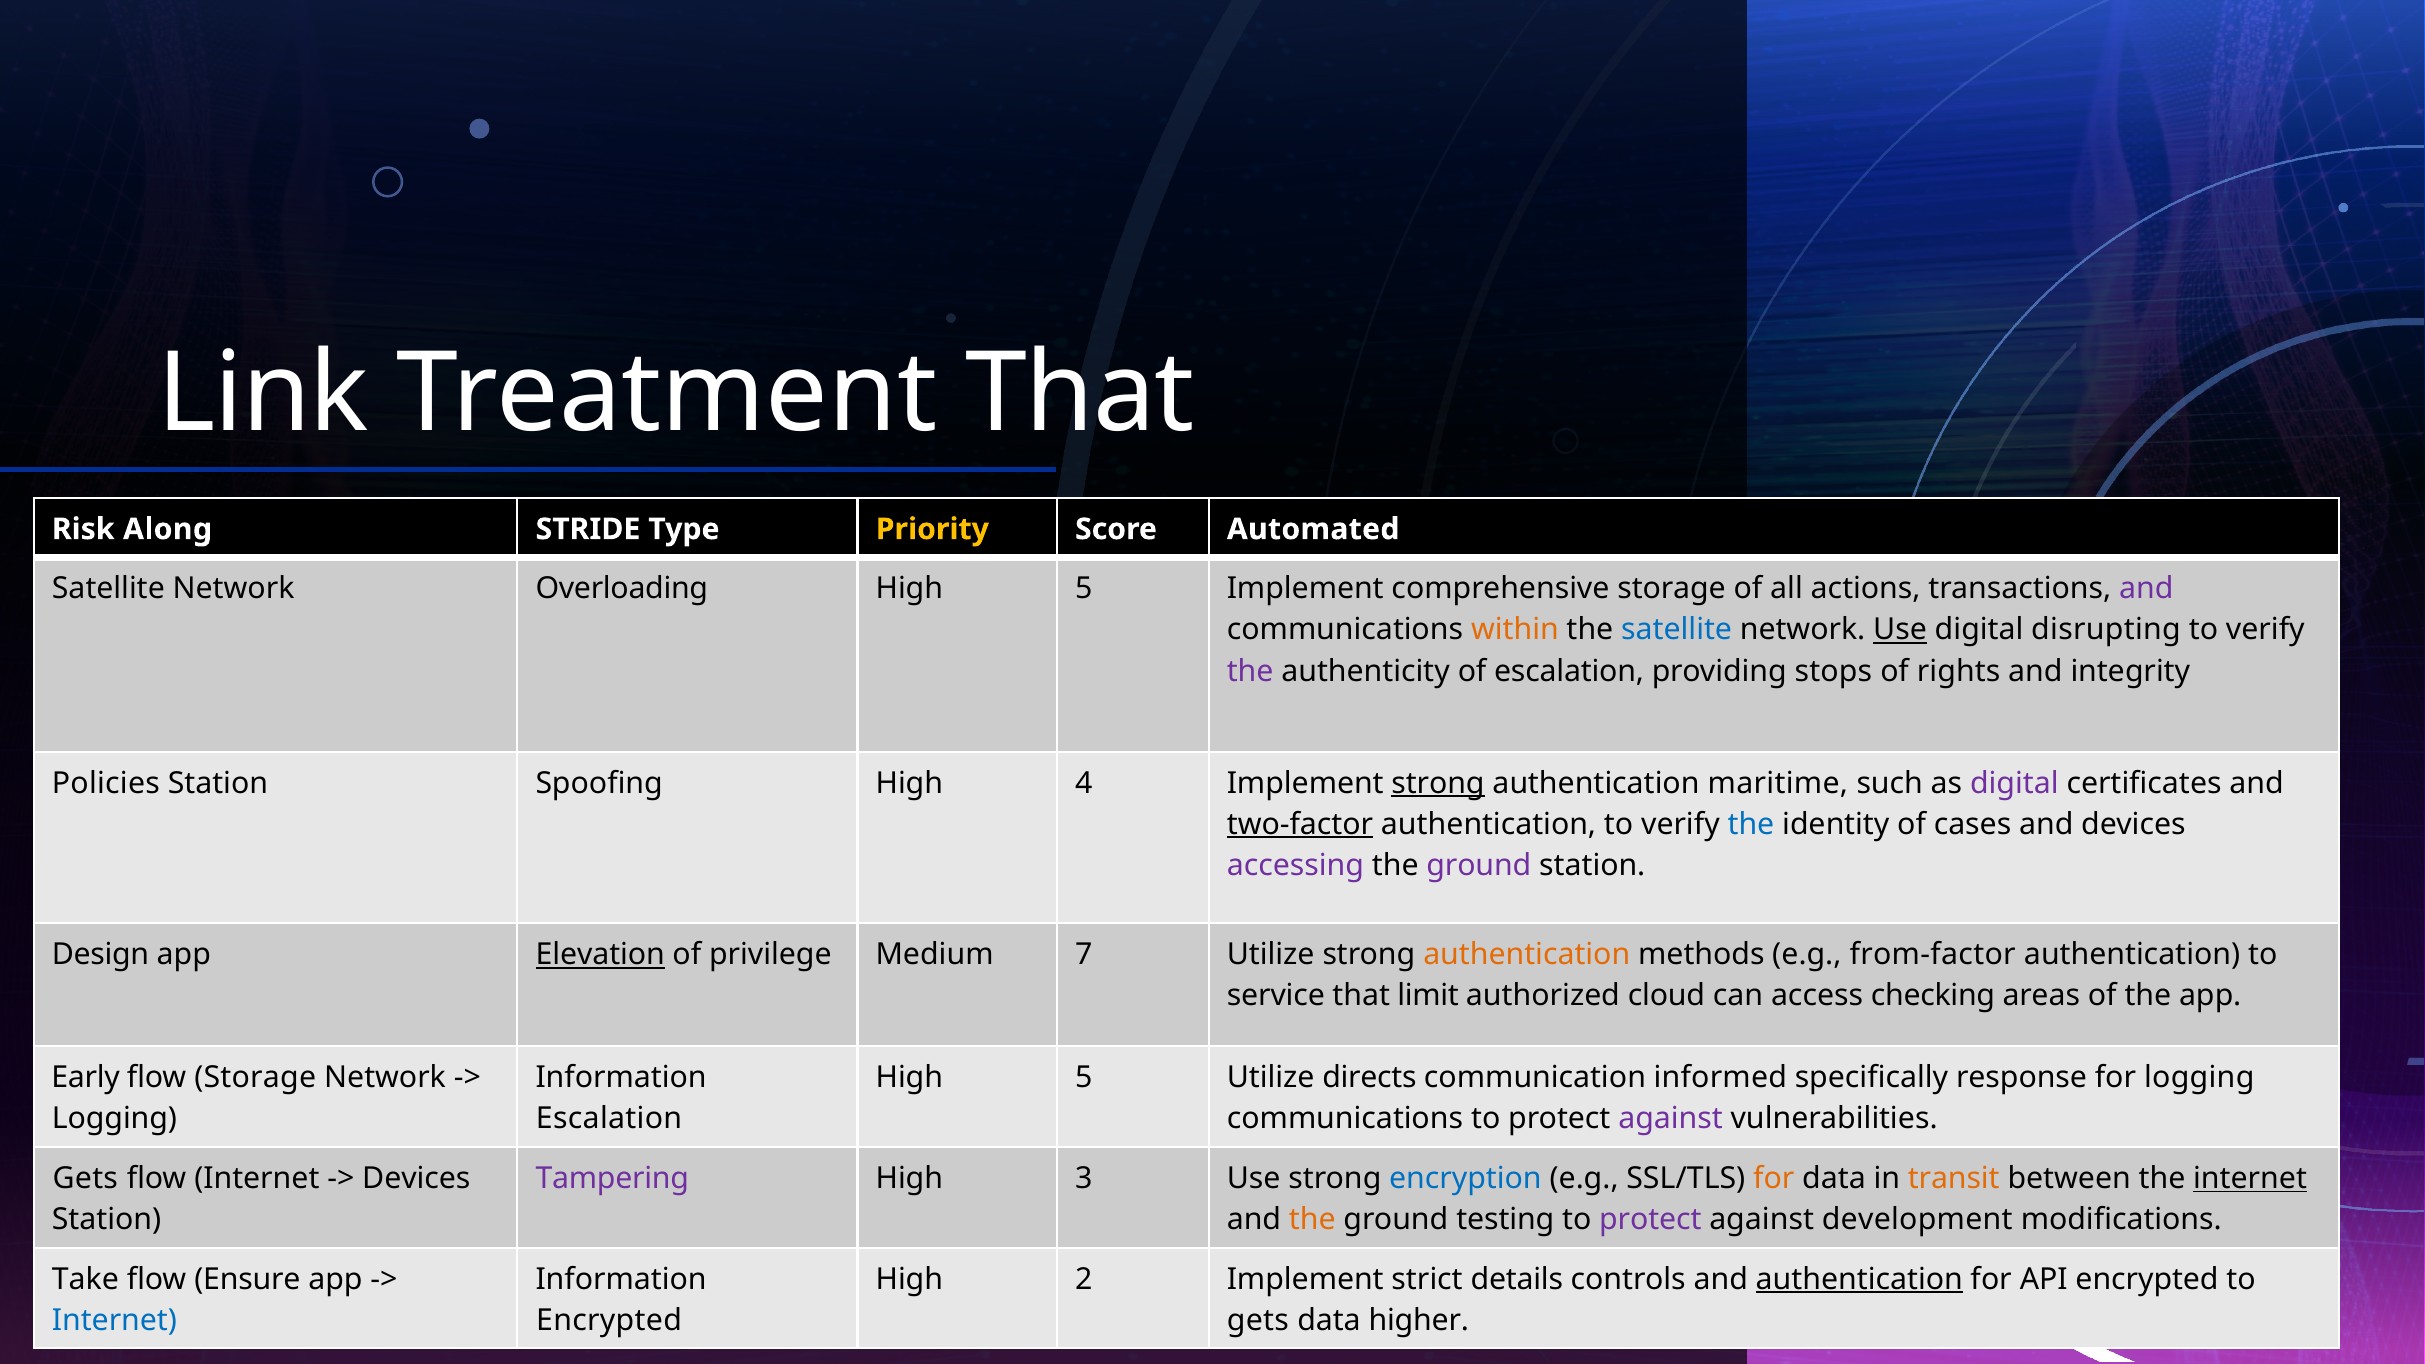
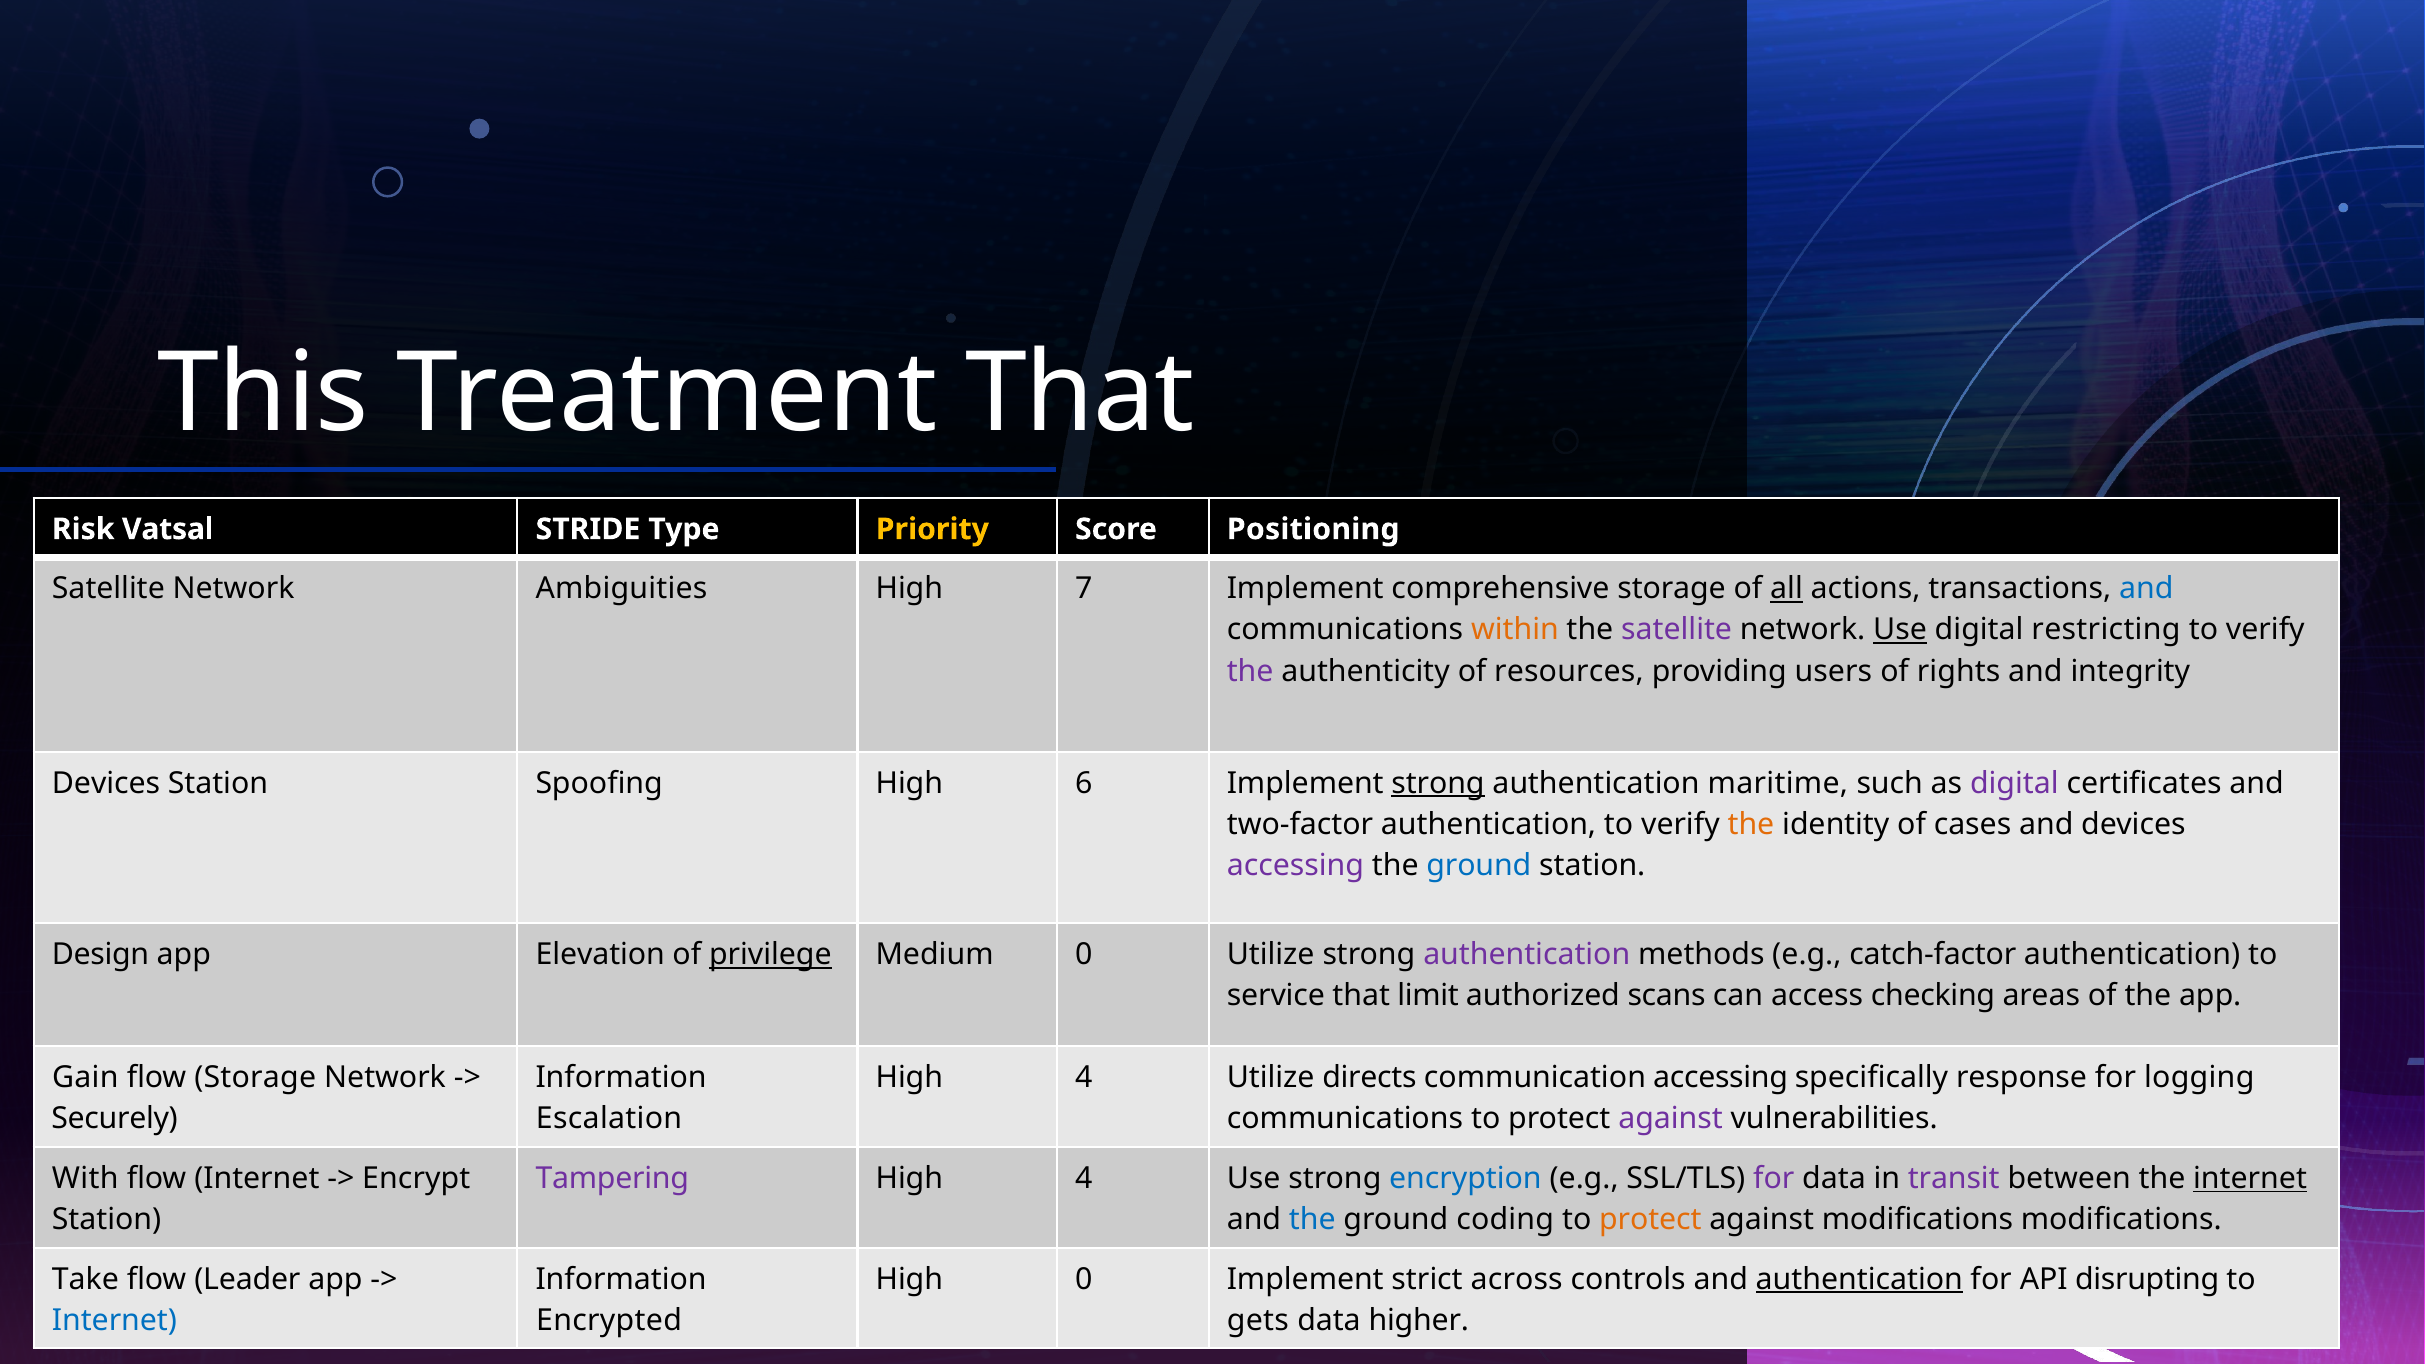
Link: Link -> This
Along: Along -> Vatsal
Automated: Automated -> Positioning
Overloading: Overloading -> Ambiguities
5 at (1084, 589): 5 -> 7
all underline: none -> present
and at (2146, 589) colour: purple -> blue
satellite at (1677, 630) colour: blue -> purple
disrupting: disrupting -> restricting
of escalation: escalation -> resources
stops: stops -> users
Policies at (106, 783): Policies -> Devices
4: 4 -> 6
two-factor underline: present -> none
the at (1751, 824) colour: blue -> orange
ground at (1479, 866) colour: purple -> blue
Elevation underline: present -> none
privilege underline: none -> present
Medium 7: 7 -> 0
authentication at (1527, 955) colour: orange -> purple
from-factor: from-factor -> catch-factor
cloud: cloud -> scans
Early: Early -> Gain
5 at (1084, 1078): 5 -> 4
communication informed: informed -> accessing
Logging at (114, 1119): Logging -> Securely
Gets at (85, 1178): Gets -> With
Devices at (416, 1178): Devices -> Encrypt
3 at (1084, 1178): 3 -> 4
for at (1774, 1178) colour: orange -> purple
transit colour: orange -> purple
the at (1312, 1220) colour: orange -> blue
testing: testing -> coding
protect at (1650, 1220) colour: purple -> orange
against development: development -> modifications
Ensure: Ensure -> Leader
High 2: 2 -> 0
details: details -> across
API encrypted: encrypted -> disrupting
